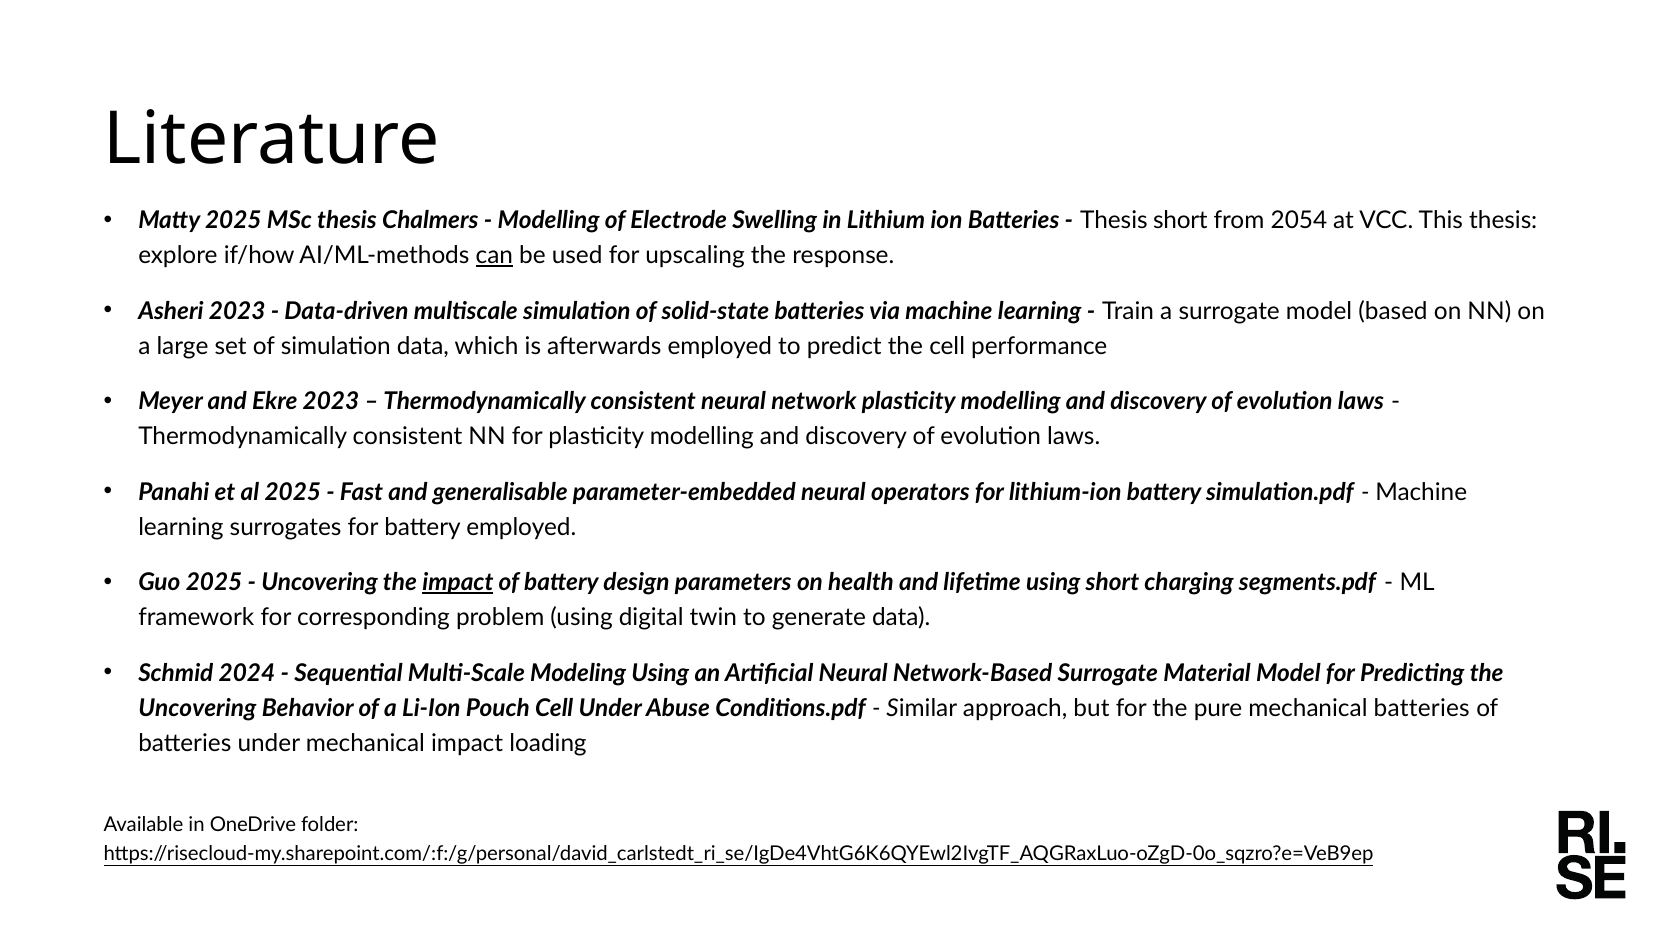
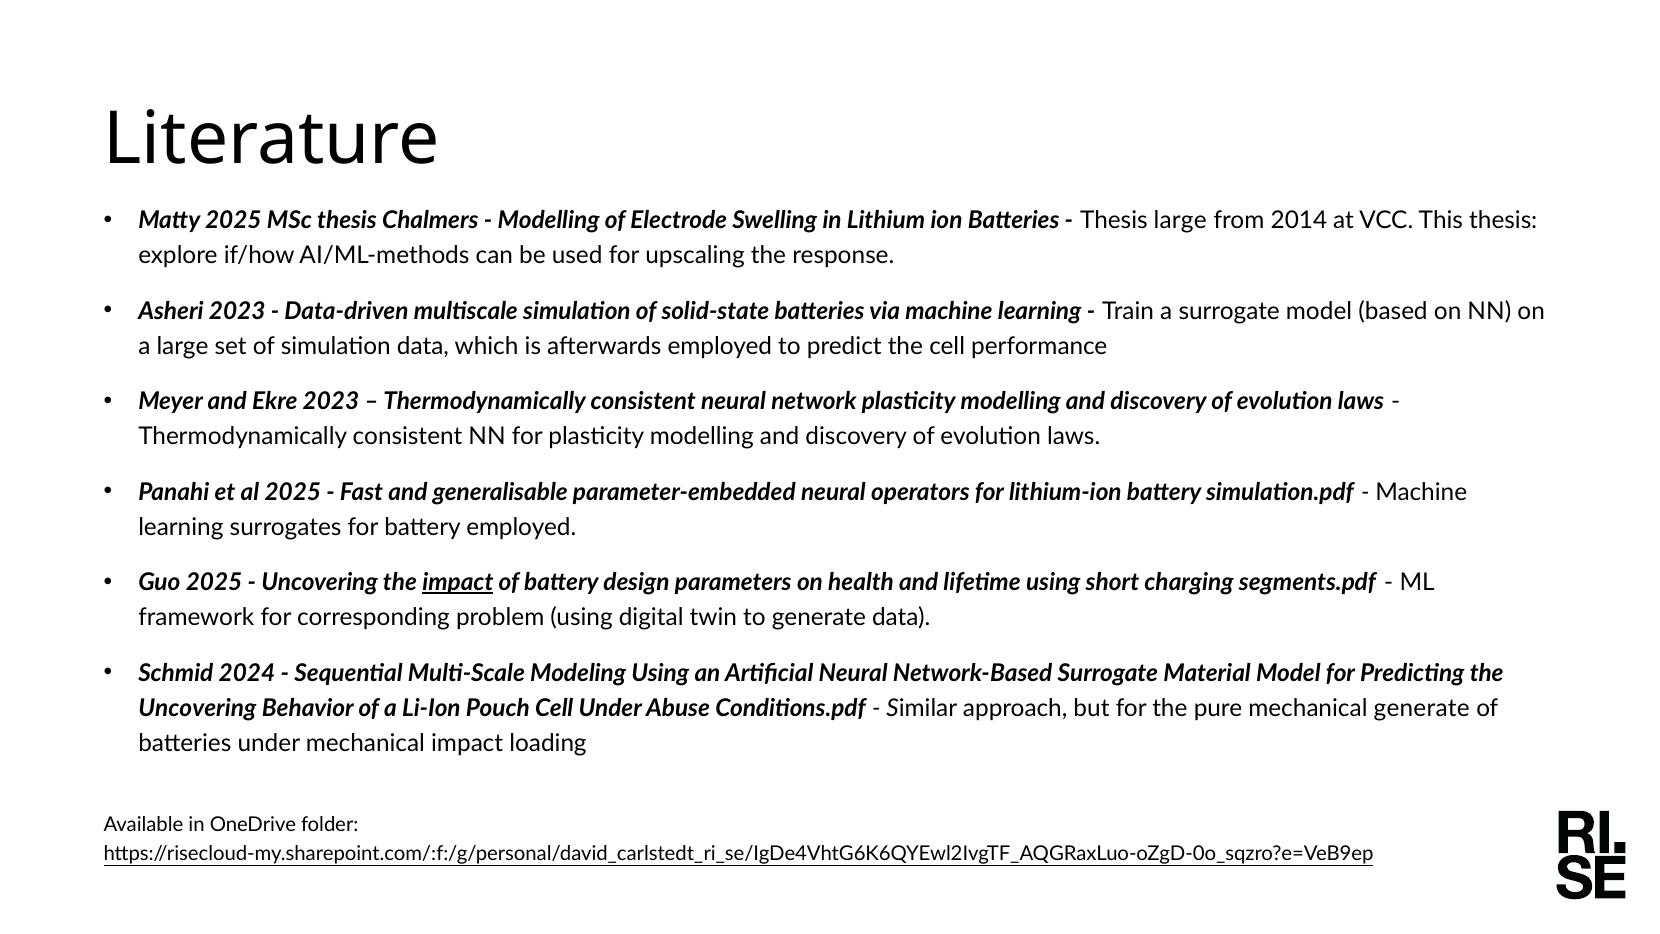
Thesis short: short -> large
2054: 2054 -> 2014
can underline: present -> none
mechanical batteries: batteries -> generate
